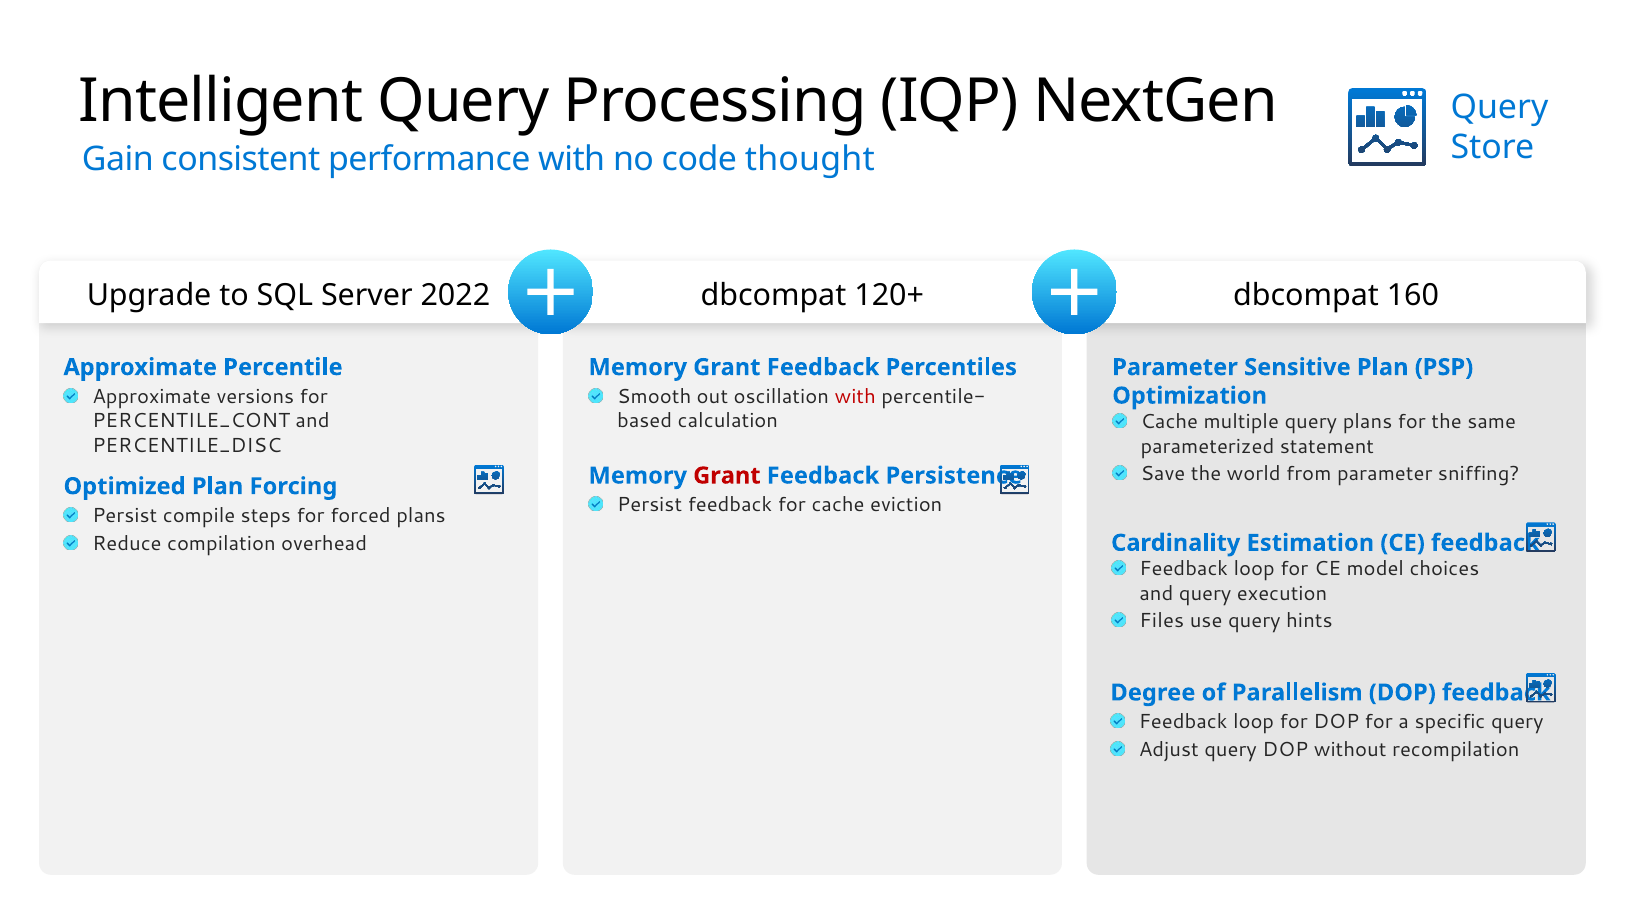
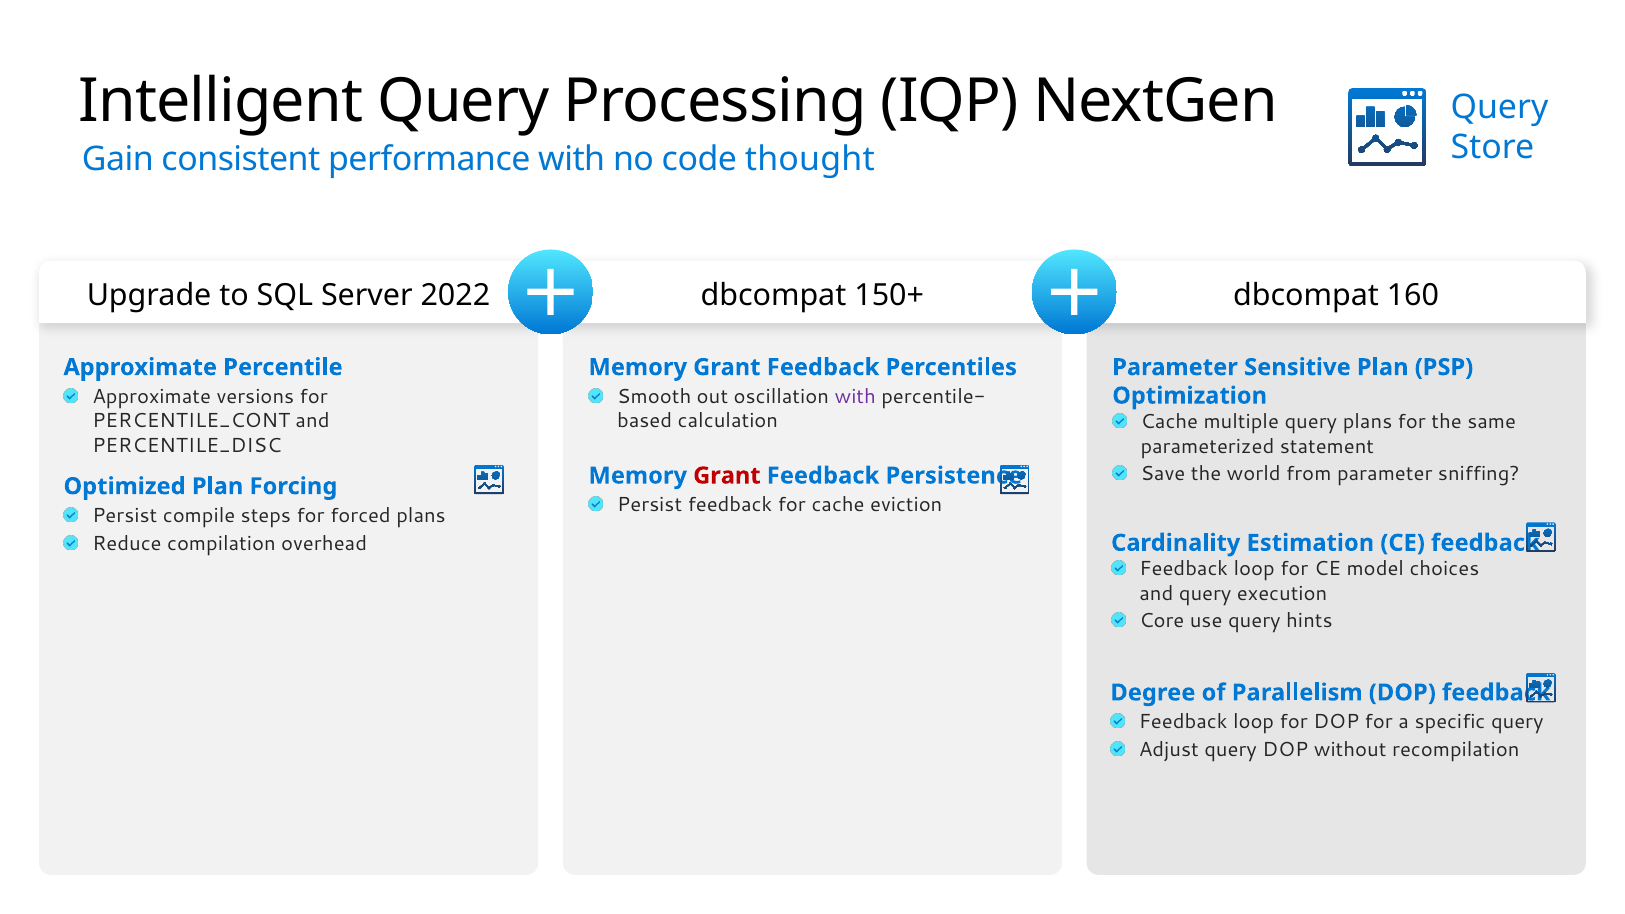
120+: 120+ -> 150+
with at (855, 397) colour: red -> purple
Files: Files -> Core
